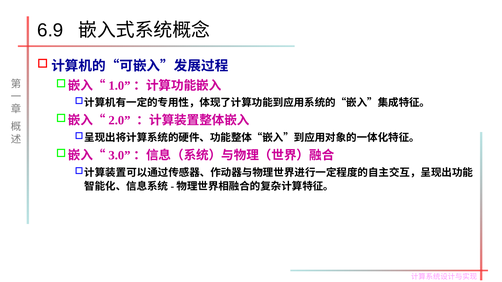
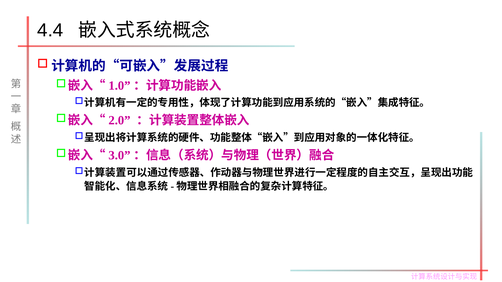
6.9: 6.9 -> 4.4
